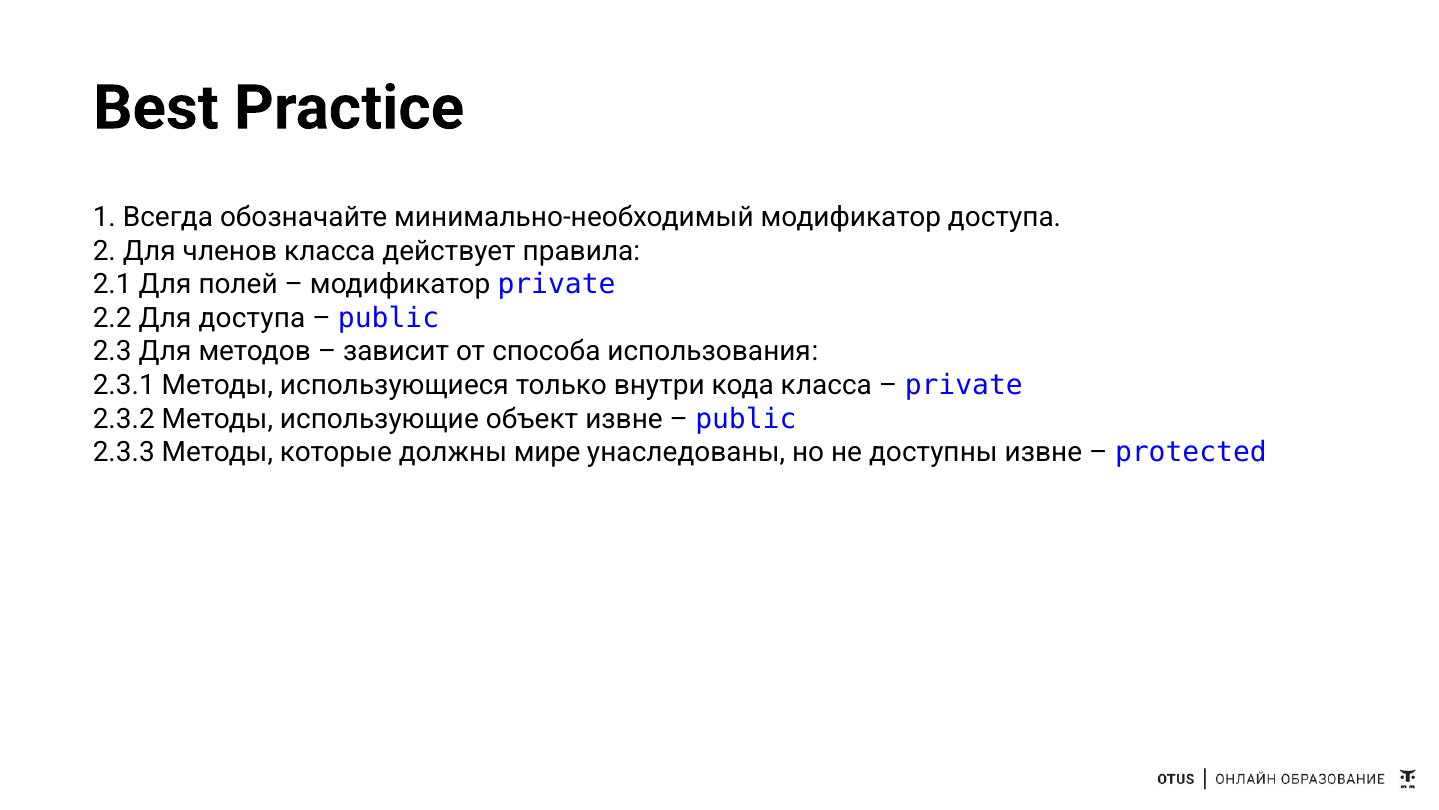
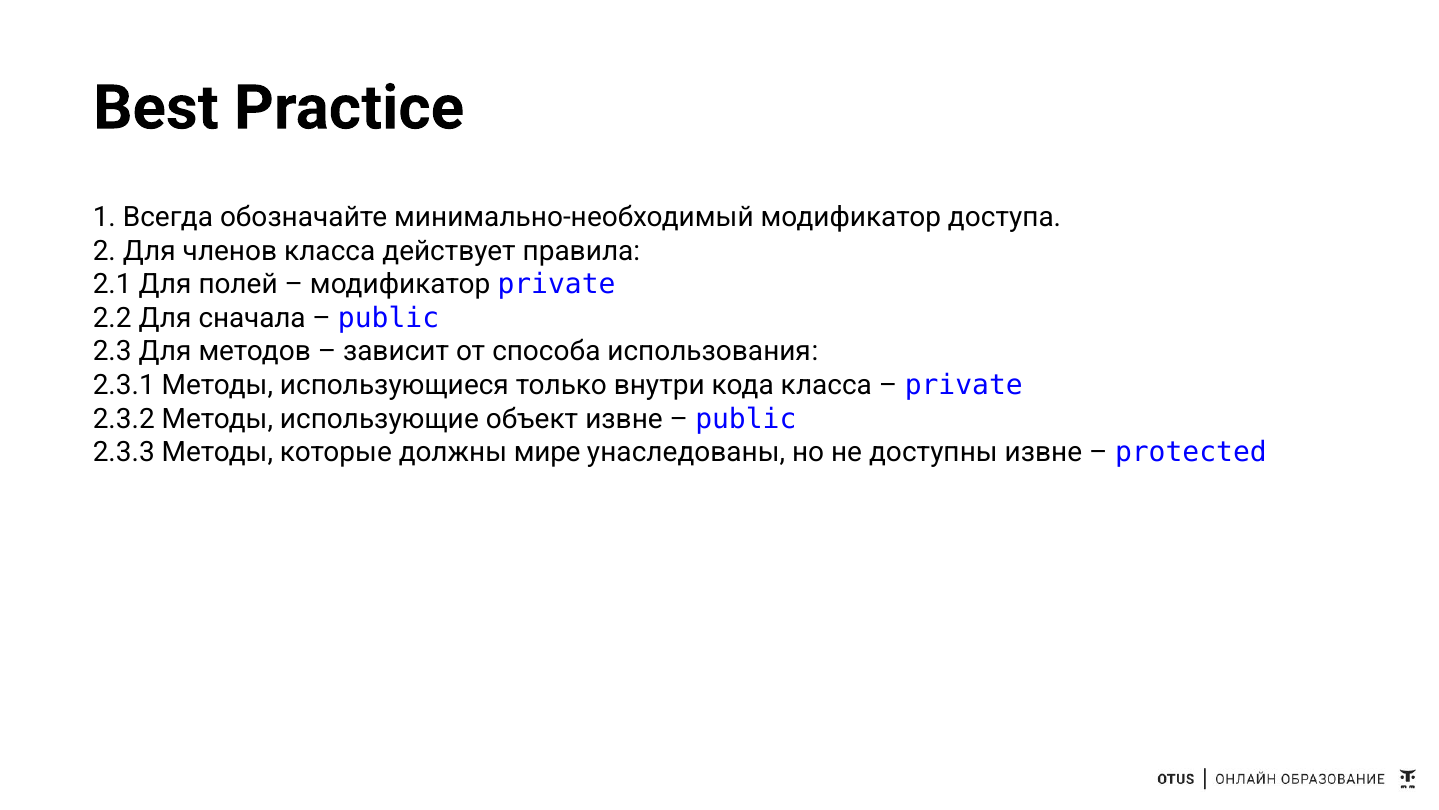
Для доступа: доступа -> сначала
